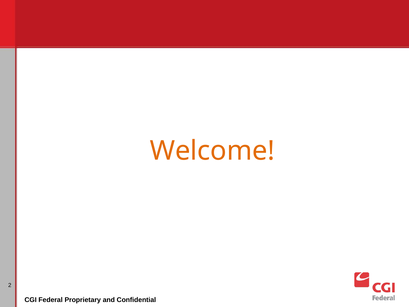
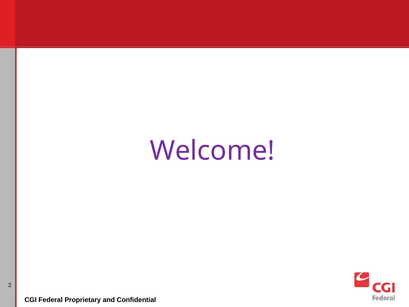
Welcome colour: orange -> purple
